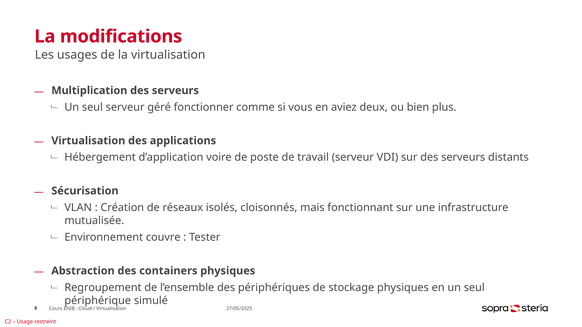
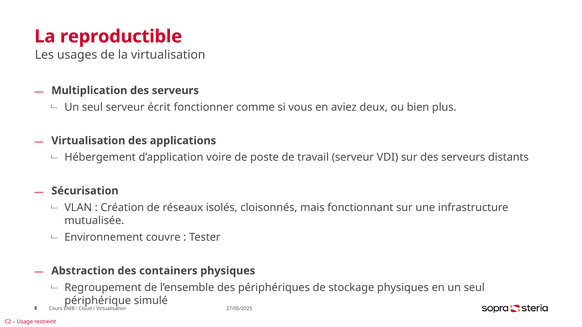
modifications: modifications -> reproductible
géré: géré -> écrit
